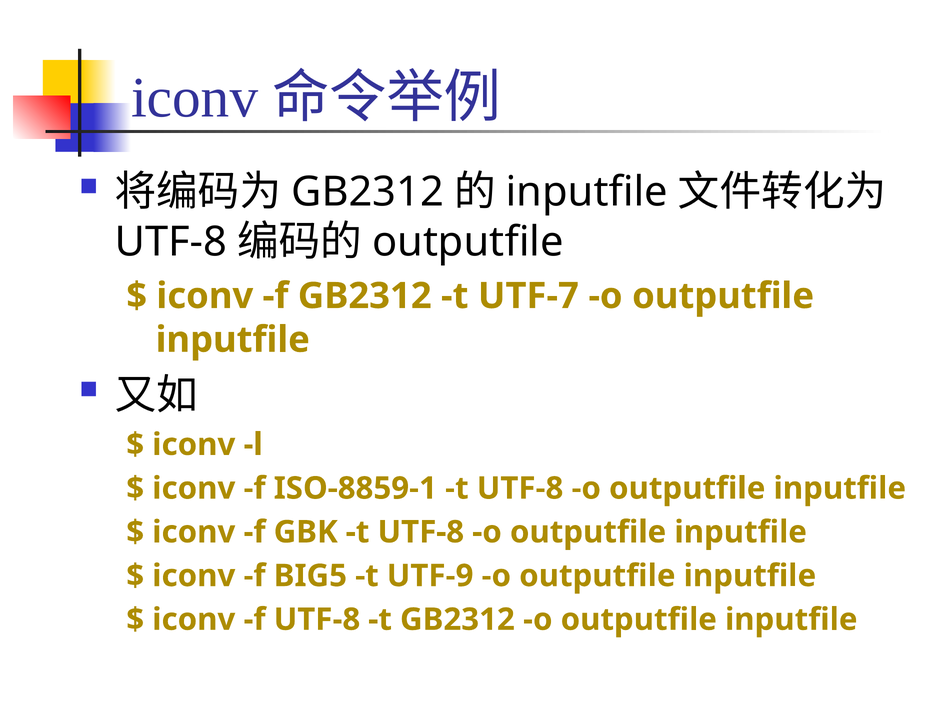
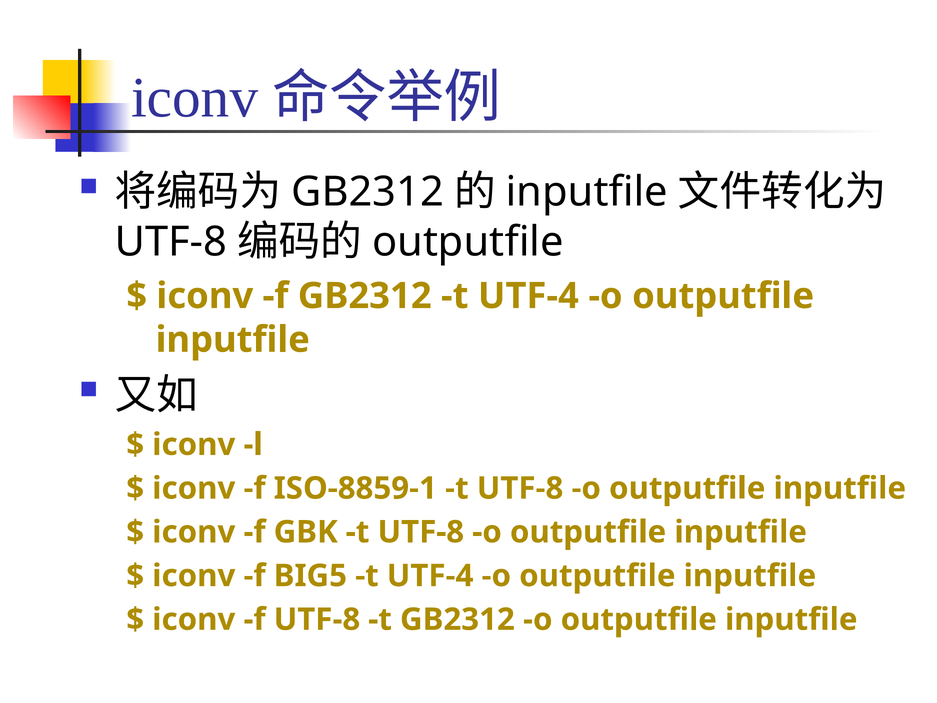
GB2312 t UTF-7: UTF-7 -> UTF-4
BIG5 t UTF-9: UTF-9 -> UTF-4
